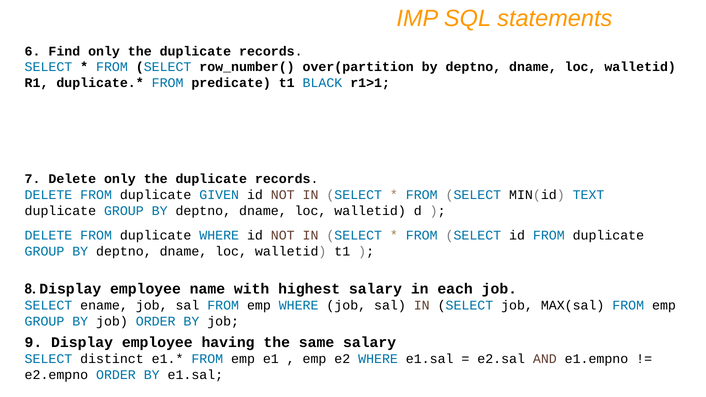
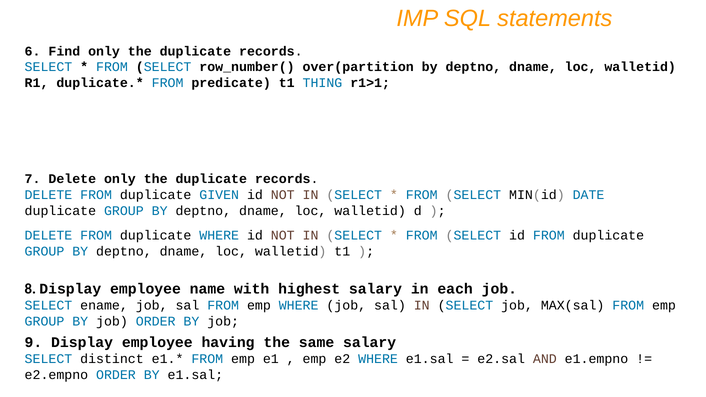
BLACK: BLACK -> THING
TEXT: TEXT -> DATE
